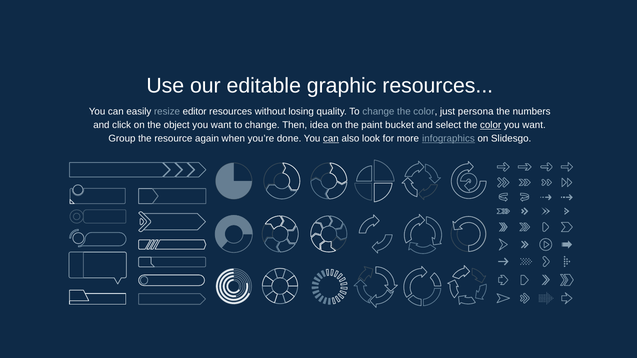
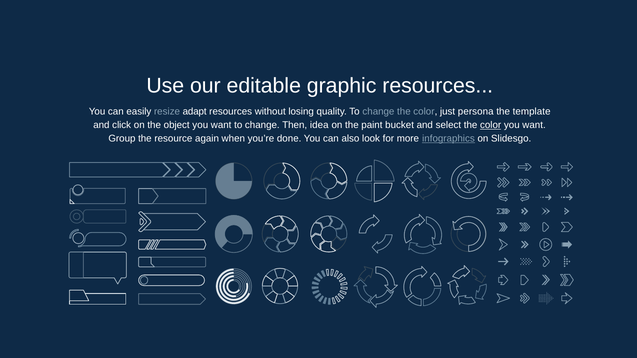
editor: editor -> adapt
numbers: numbers -> template
can at (331, 139) underline: present -> none
